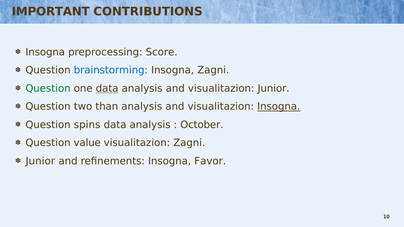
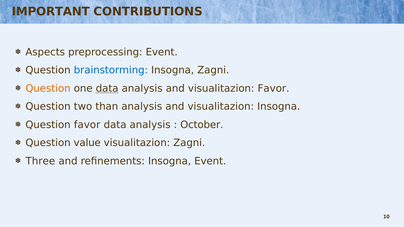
Insogna at (45, 52): Insogna -> Aspects
preprocessing Score: Score -> Event
Question at (48, 89) colour: green -> orange
visualitazion Junior: Junior -> Favor
Insogna at (279, 107) underline: present -> none
Question spins: spins -> favor
Junior at (40, 161): Junior -> Three
Insogna Favor: Favor -> Event
